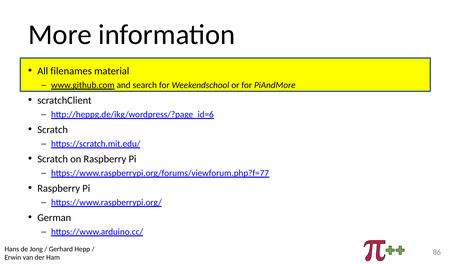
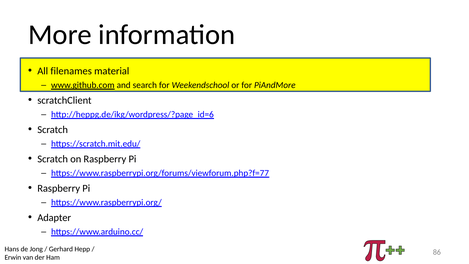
German: German -> Adapter
